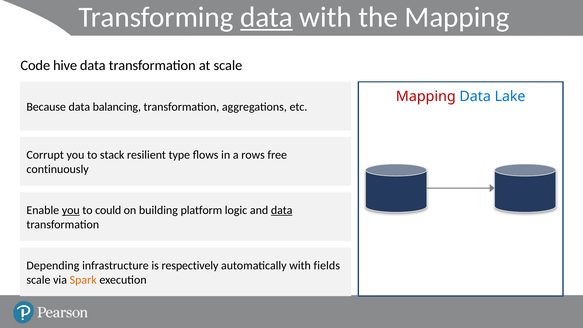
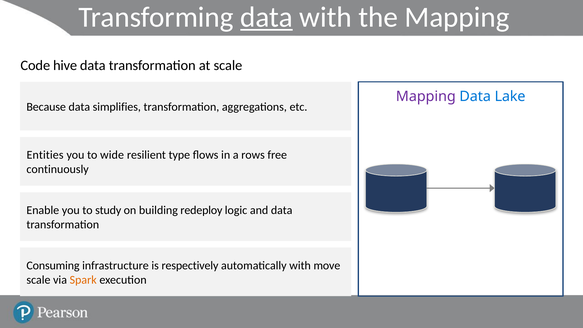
Mapping at (426, 96) colour: red -> purple
balancing: balancing -> simplifies
Corrupt: Corrupt -> Entities
stack: stack -> wide
you at (71, 210) underline: present -> none
could: could -> study
platform: platform -> redeploy
data at (282, 210) underline: present -> none
Depending: Depending -> Consuming
fields: fields -> move
